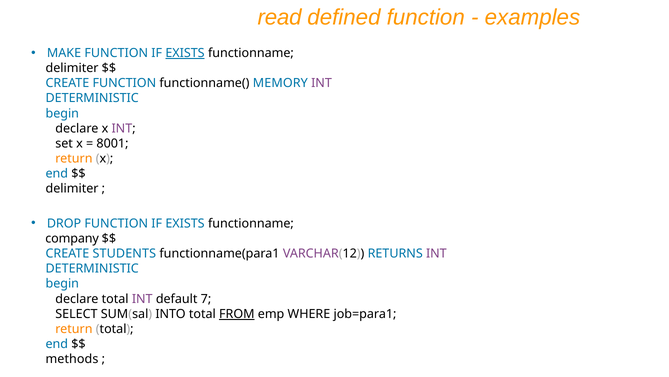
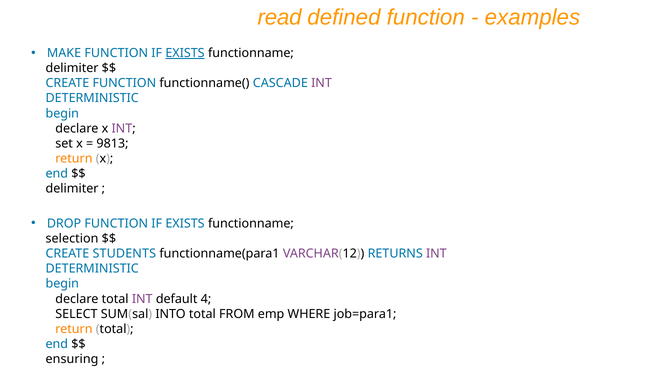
MEMORY: MEMORY -> CASCADE
8001: 8001 -> 9813
company: company -> selection
7: 7 -> 4
FROM underline: present -> none
methods: methods -> ensuring
